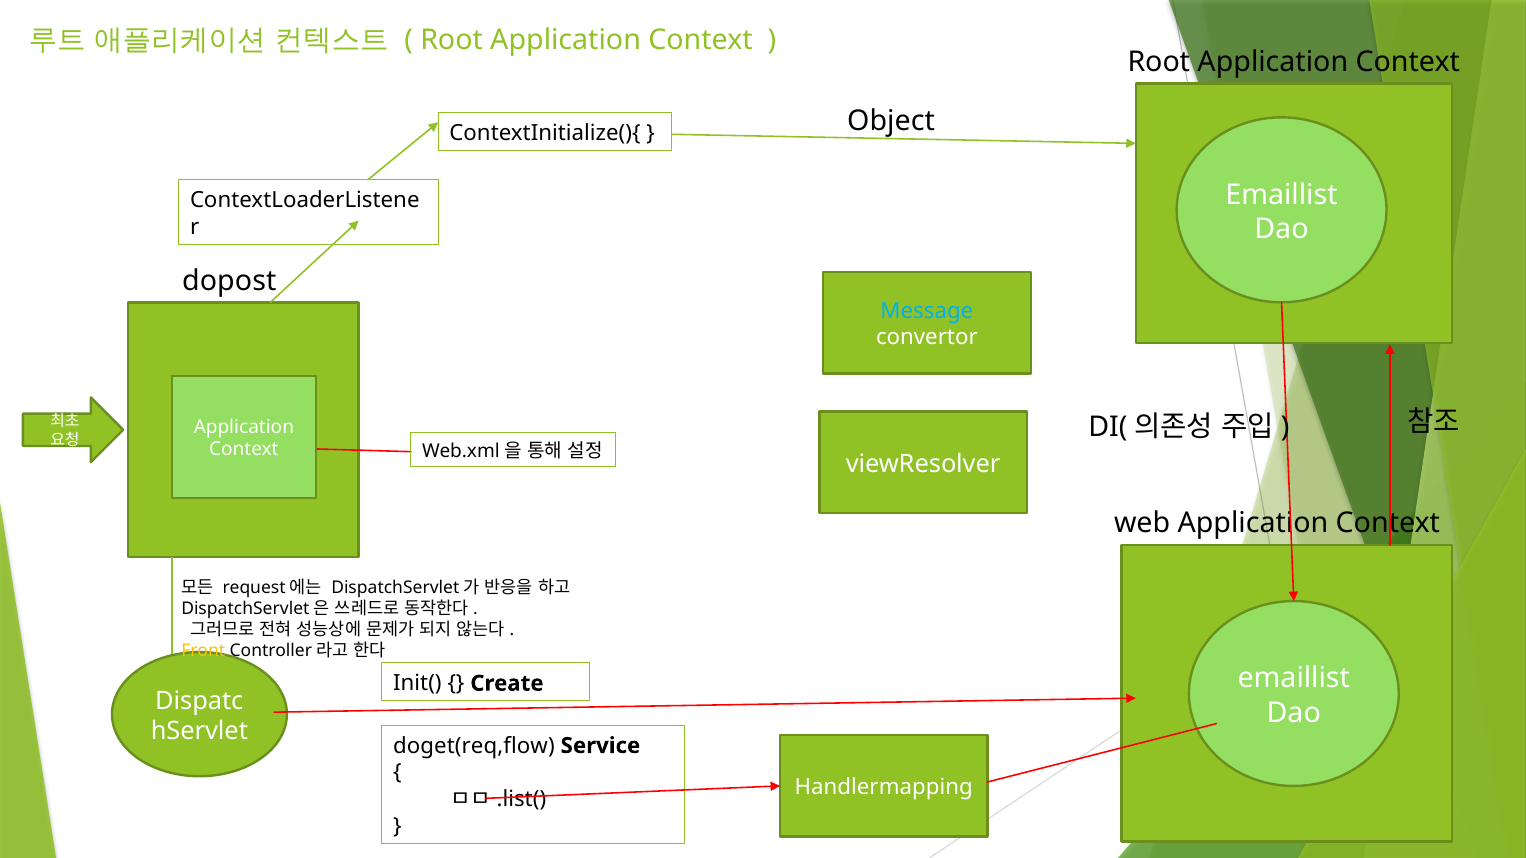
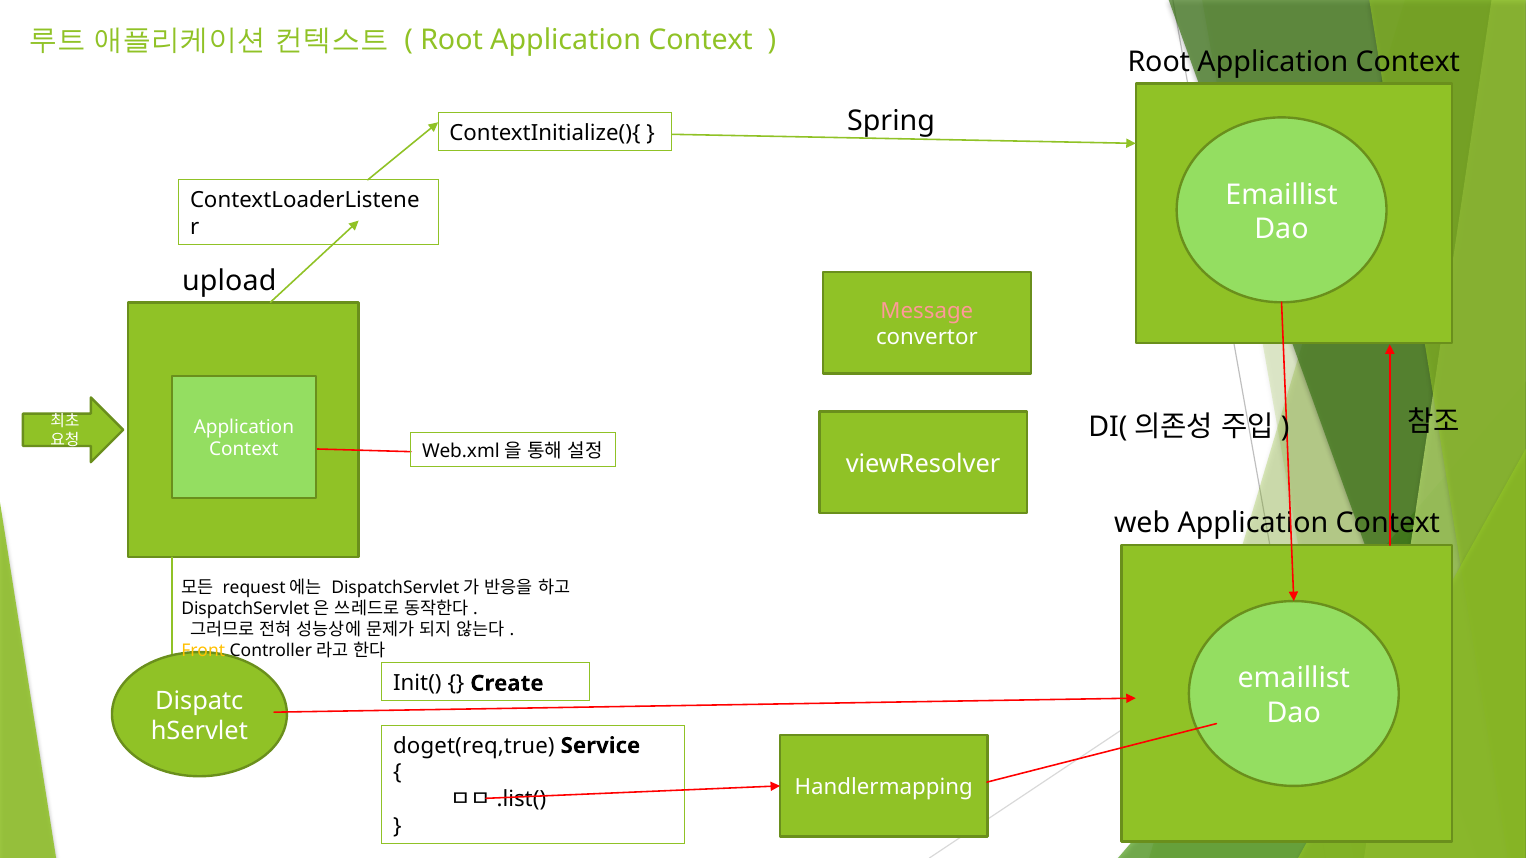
Object: Object -> Spring
dopost: dopost -> upload
Message colour: light blue -> pink
doget(req,flow: doget(req,flow -> doget(req,true
